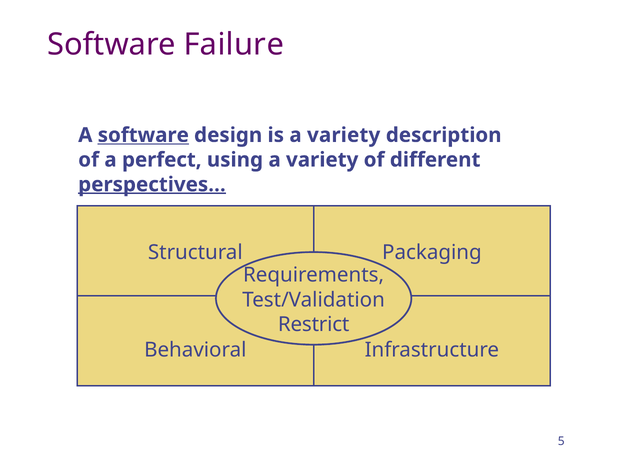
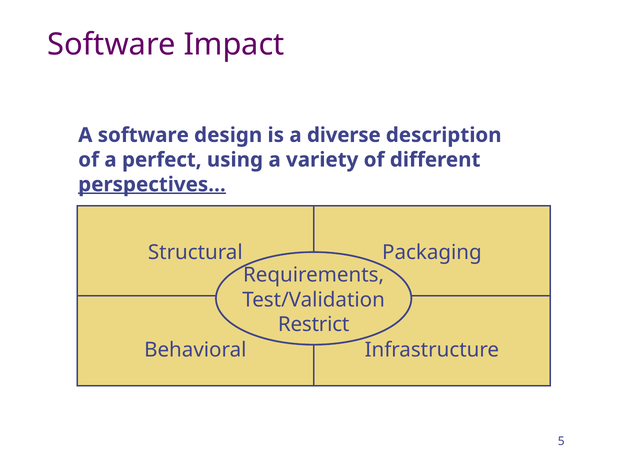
Failure: Failure -> Impact
software at (143, 135) underline: present -> none
is a variety: variety -> diverse
